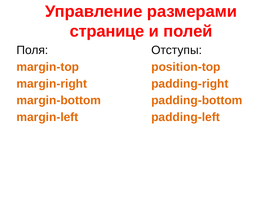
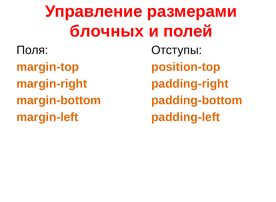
странице: странице -> блочных
